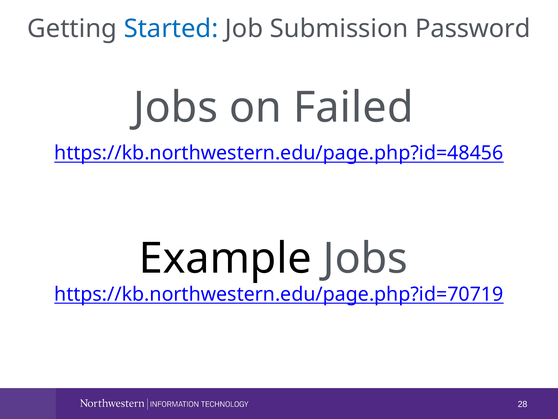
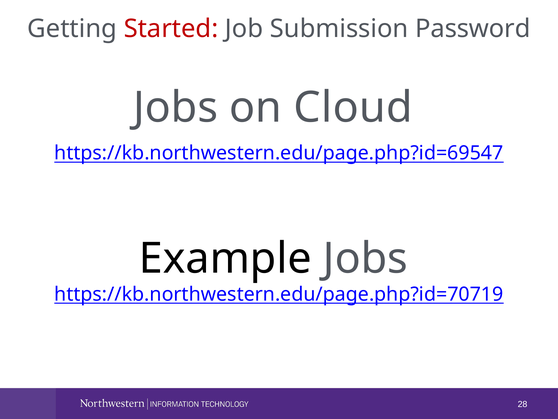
Started colour: blue -> red
Failed: Failed -> Cloud
https://kb.northwestern.edu/page.php?id=48456: https://kb.northwestern.edu/page.php?id=48456 -> https://kb.northwestern.edu/page.php?id=69547
